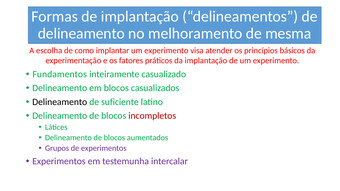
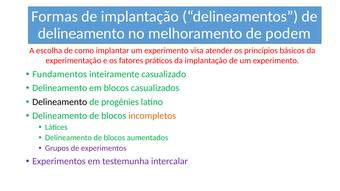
mesma: mesma -> podem
suficiente: suficiente -> progênies
incompletos colour: red -> orange
